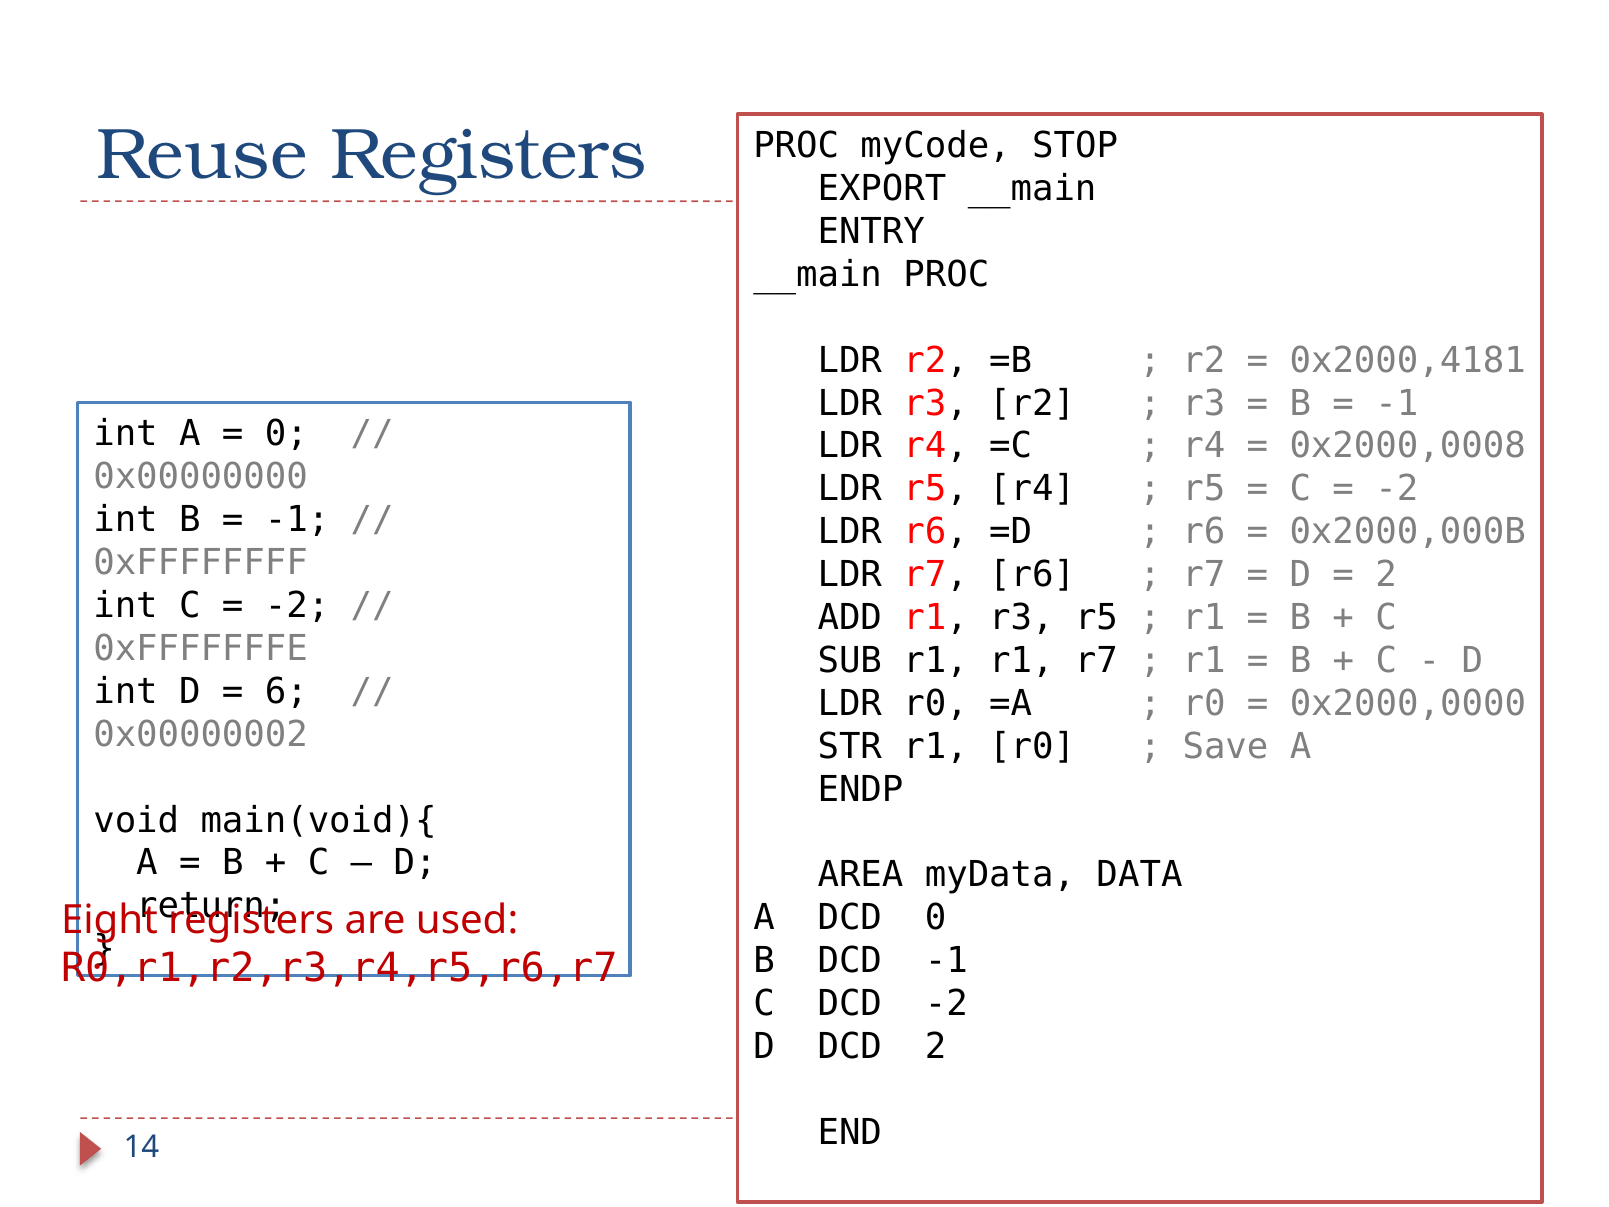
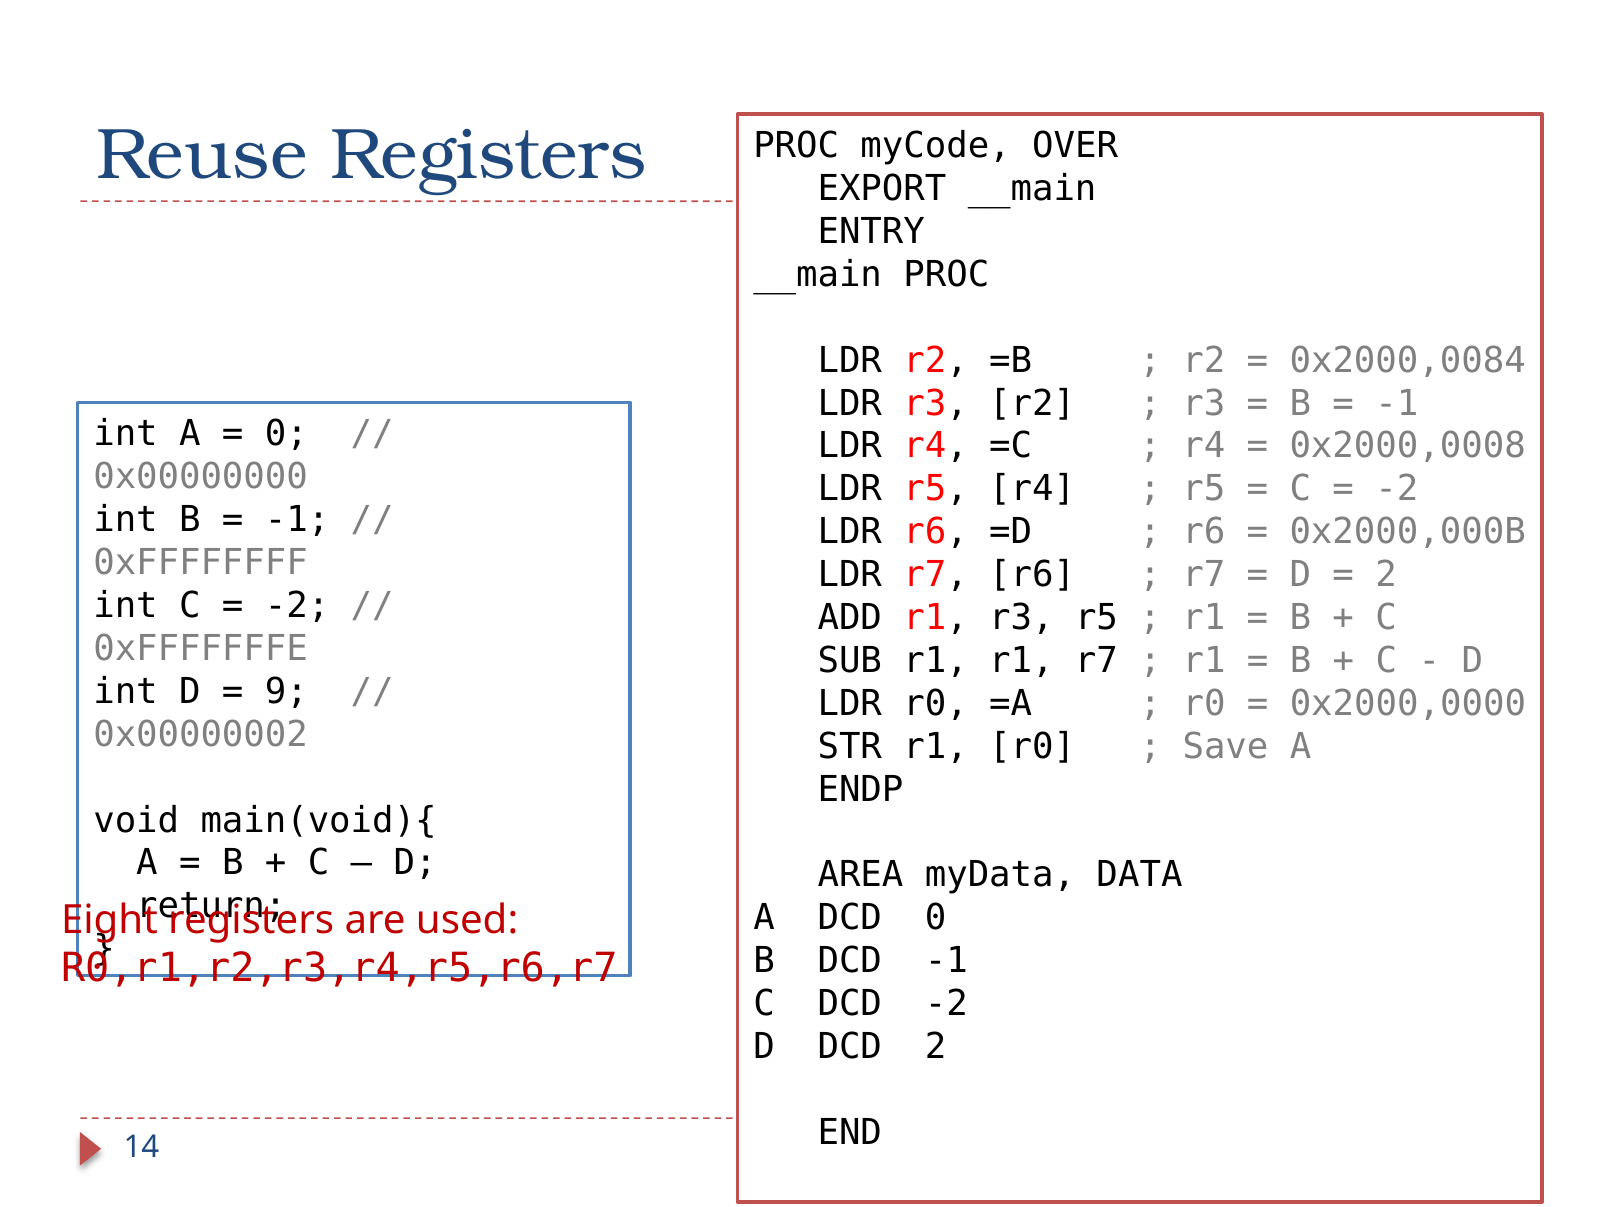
STOP: STOP -> OVER
0x2000,4181: 0x2000,4181 -> 0x2000,0084
6: 6 -> 9
